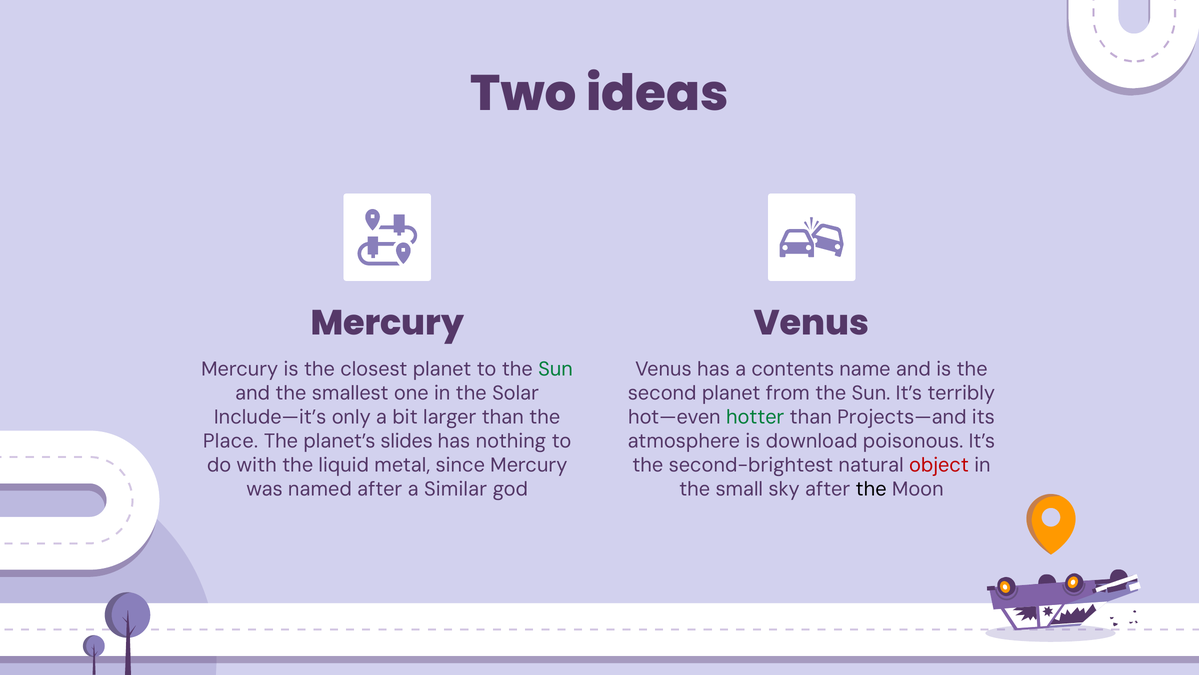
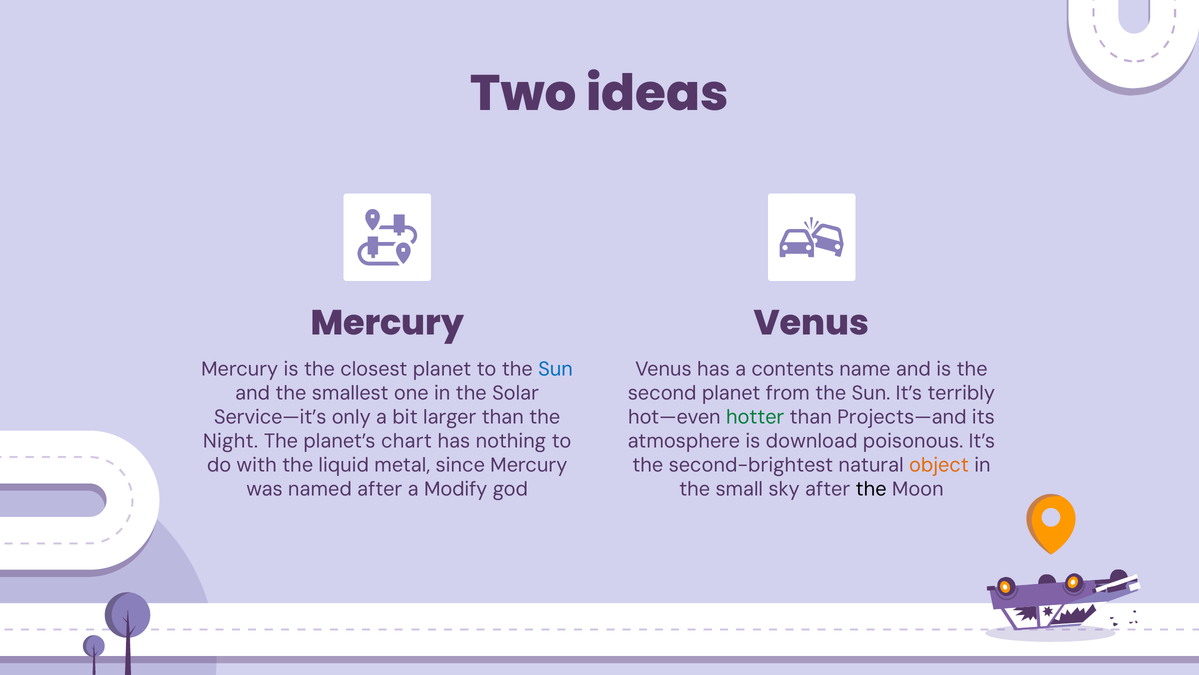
Sun at (556, 369) colour: green -> blue
Include—it’s: Include—it’s -> Service—it’s
Place: Place -> Night
slides: slides -> chart
object colour: red -> orange
Similar: Similar -> Modify
